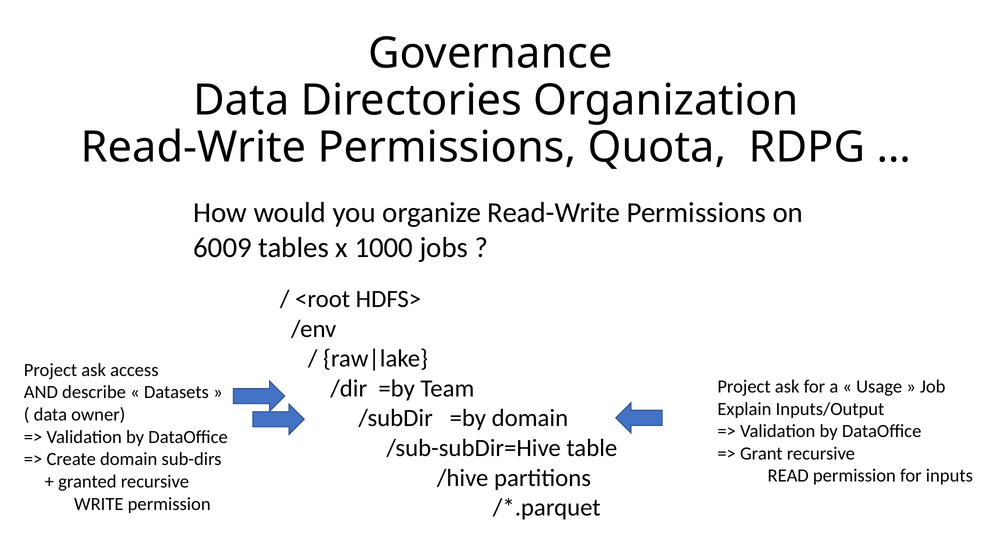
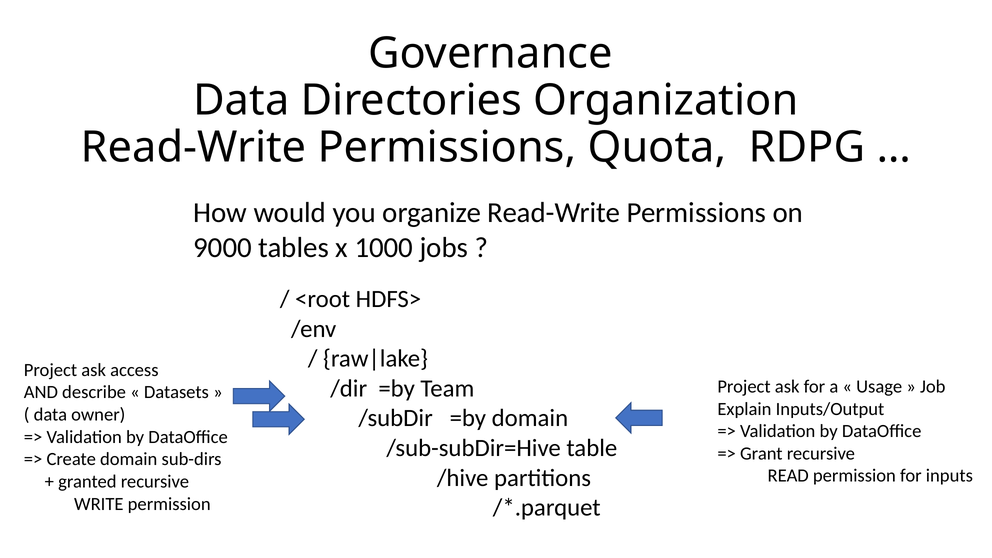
6009: 6009 -> 9000
